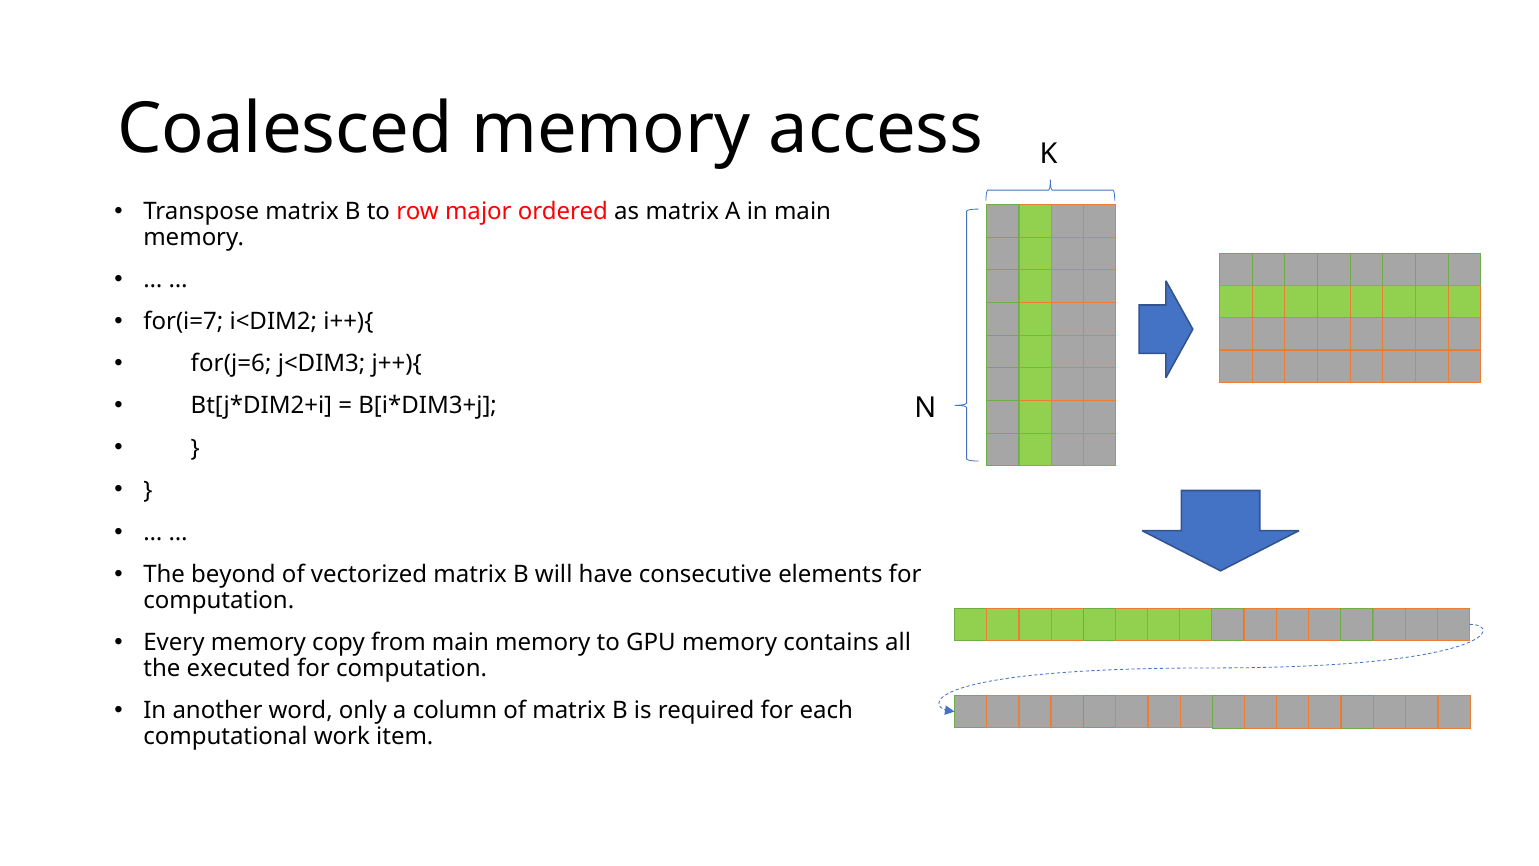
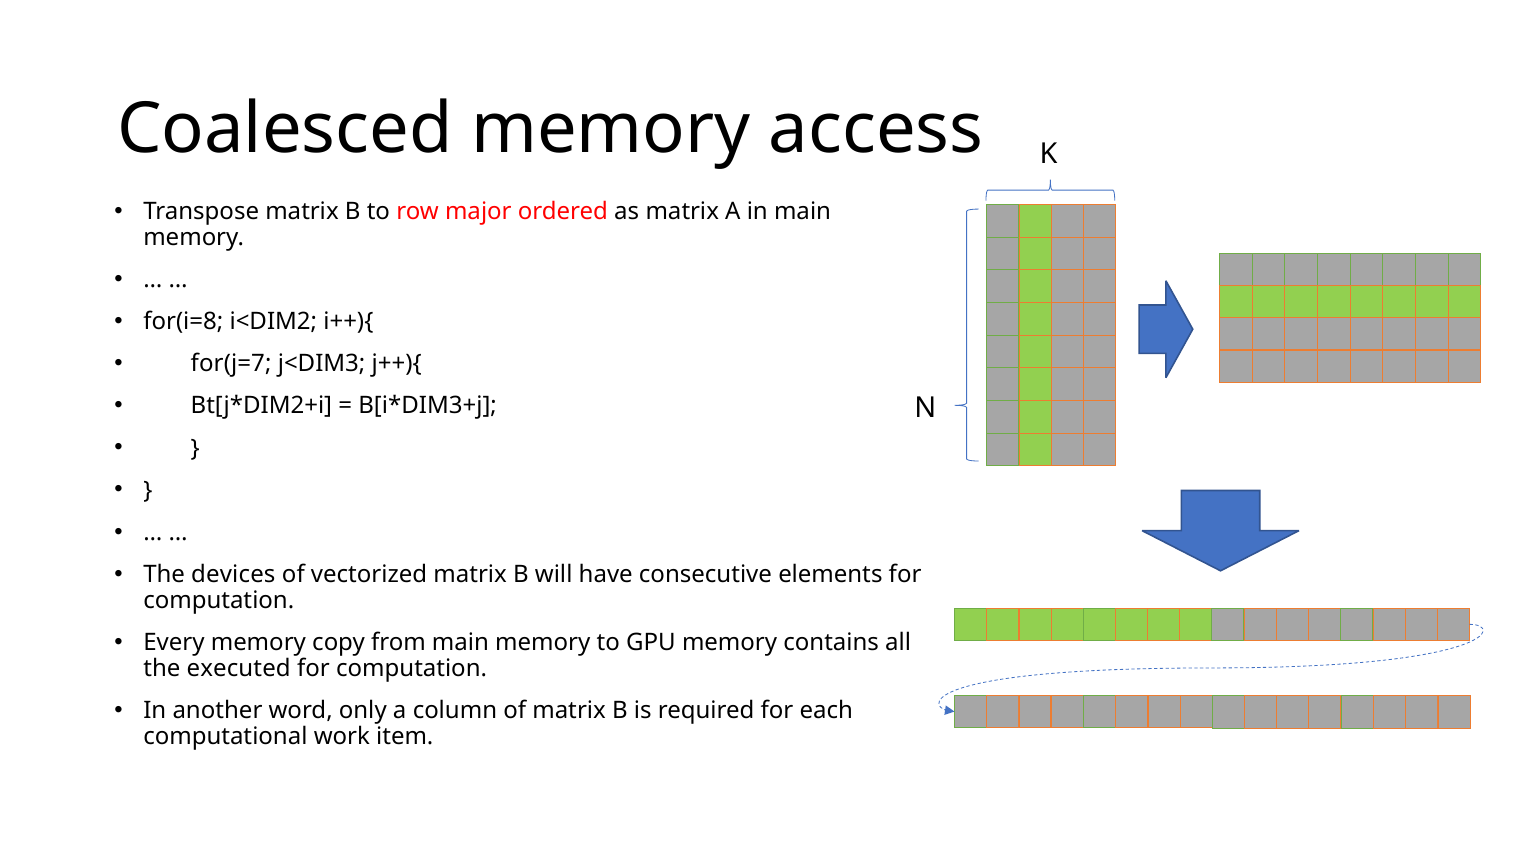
for(i=7: for(i=7 -> for(i=8
for(j=6: for(j=6 -> for(j=7
beyond: beyond -> devices
